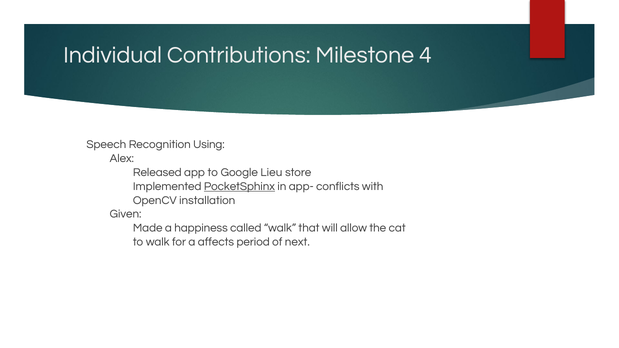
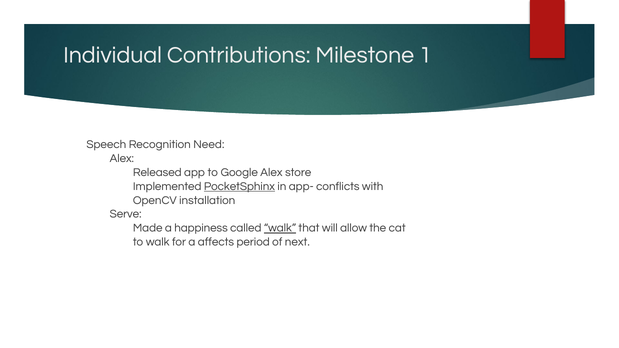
4: 4 -> 1
Using: Using -> Need
Google Lieu: Lieu -> Alex
Given: Given -> Serve
walk at (280, 228) underline: none -> present
